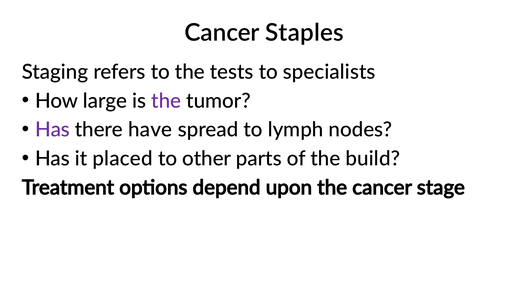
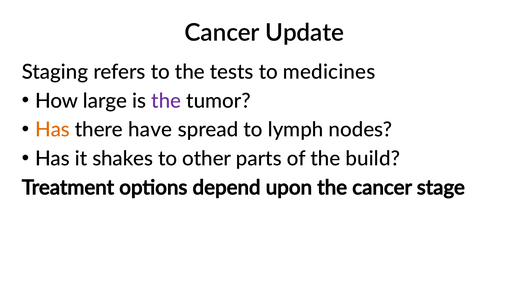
Staples: Staples -> Update
specialists: specialists -> medicines
Has at (52, 130) colour: purple -> orange
placed: placed -> shakes
